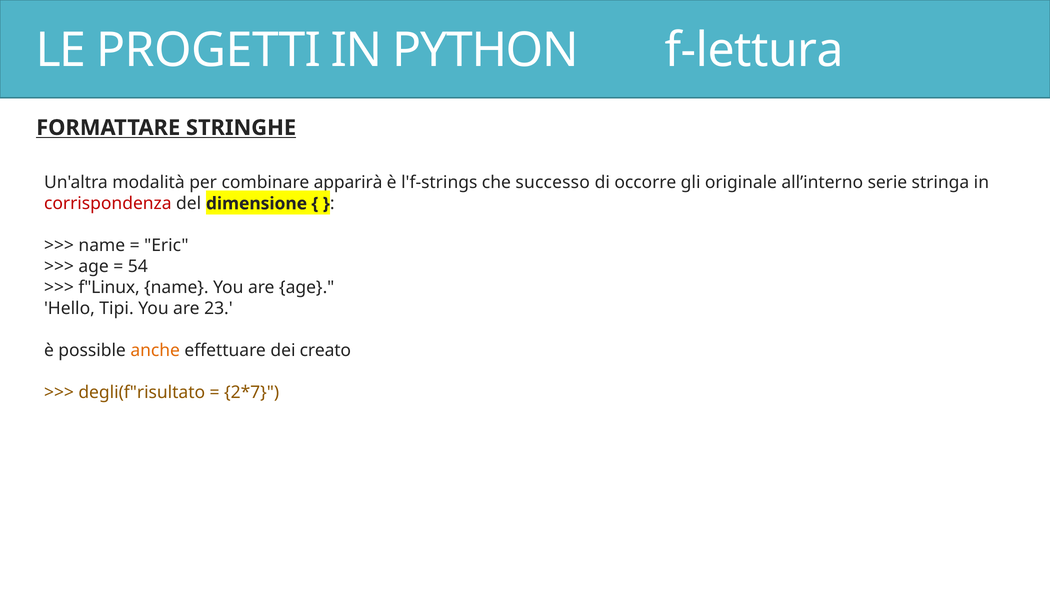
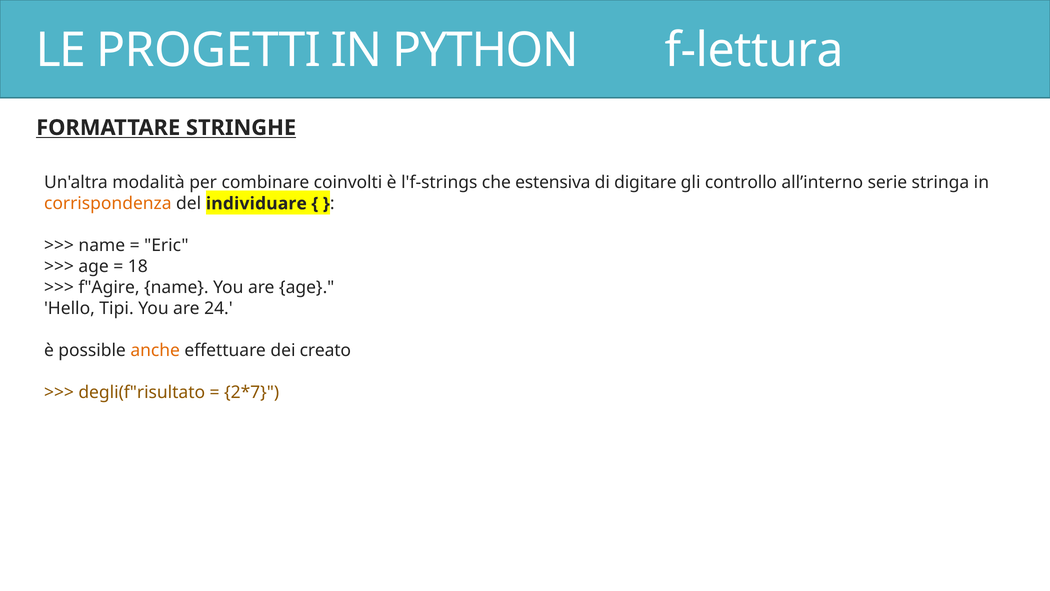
apparirà: apparirà -> coinvolti
successo: successo -> estensiva
occorre: occorre -> digitare
originale: originale -> controllo
corrispondenza colour: red -> orange
dimensione: dimensione -> individuare
54: 54 -> 18
f"Linux: f"Linux -> f"Agire
23: 23 -> 24
